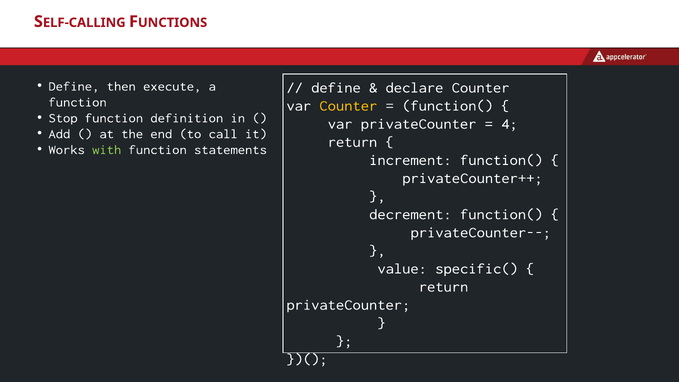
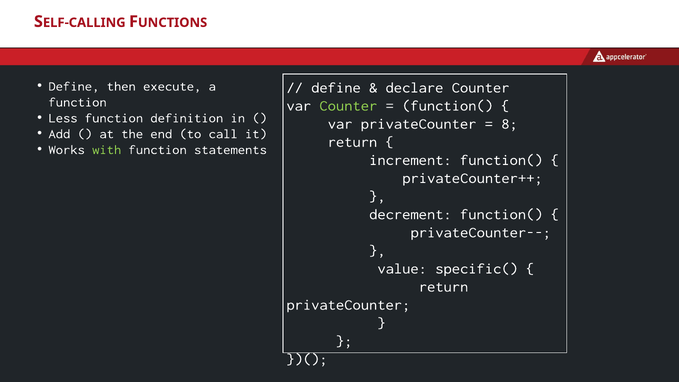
Counter at (348, 106) colour: yellow -> light green
Stop: Stop -> Less
4: 4 -> 8
